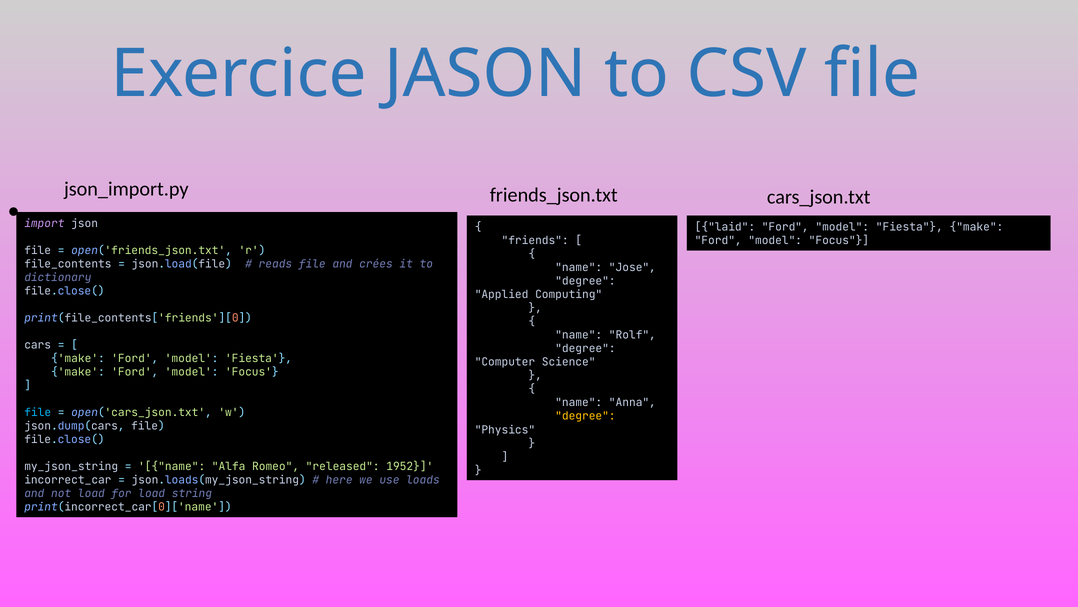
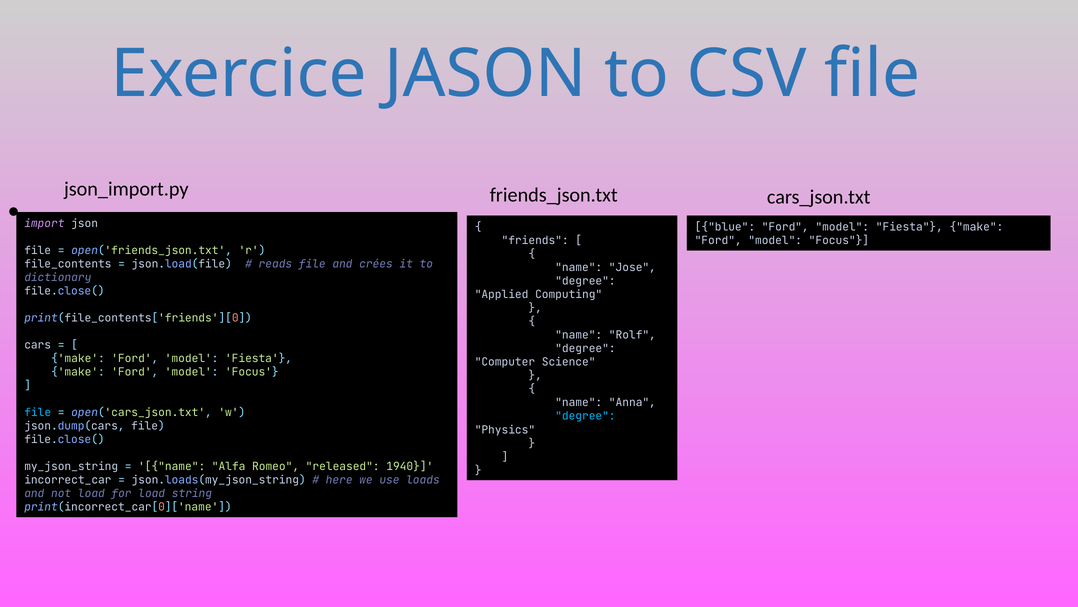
laid: laid -> blue
degree at (585, 416) colour: yellow -> light blue
1952: 1952 -> 1940
